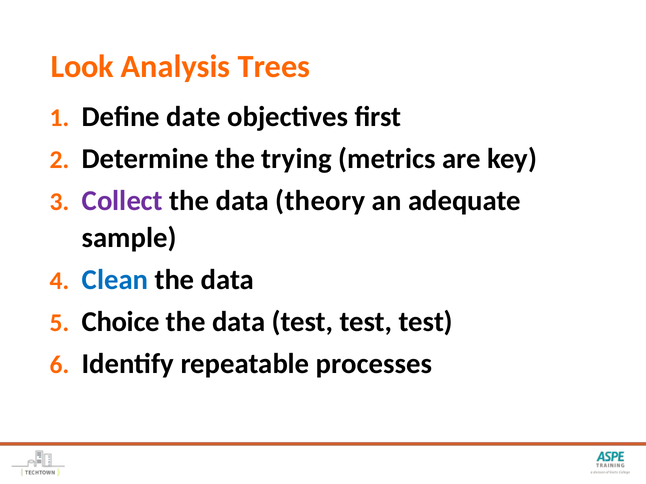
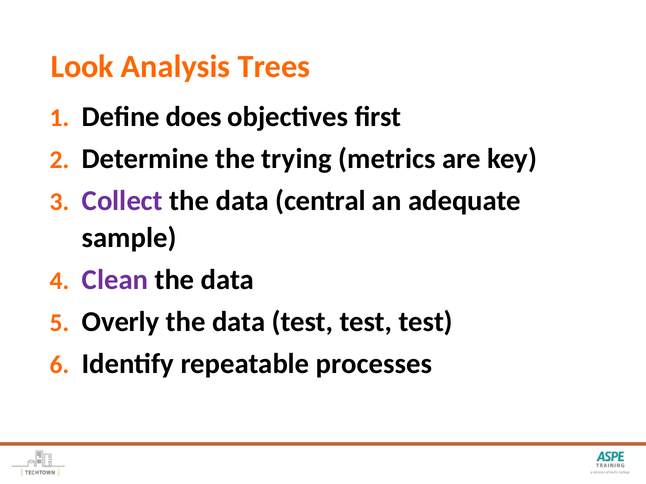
date: date -> does
theory: theory -> central
Clean colour: blue -> purple
Choice: Choice -> Overly
